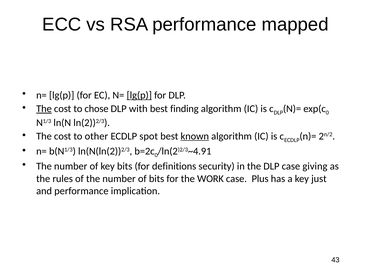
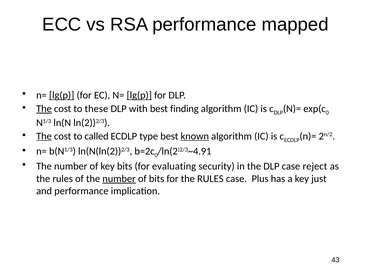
lg(p at (62, 95) underline: none -> present
chose: chose -> these
The at (44, 136) underline: none -> present
other: other -> called
spot: spot -> type
definitions: definitions -> evaluating
giving: giving -> reject
number at (119, 179) underline: none -> present
for the WORK: WORK -> RULES
